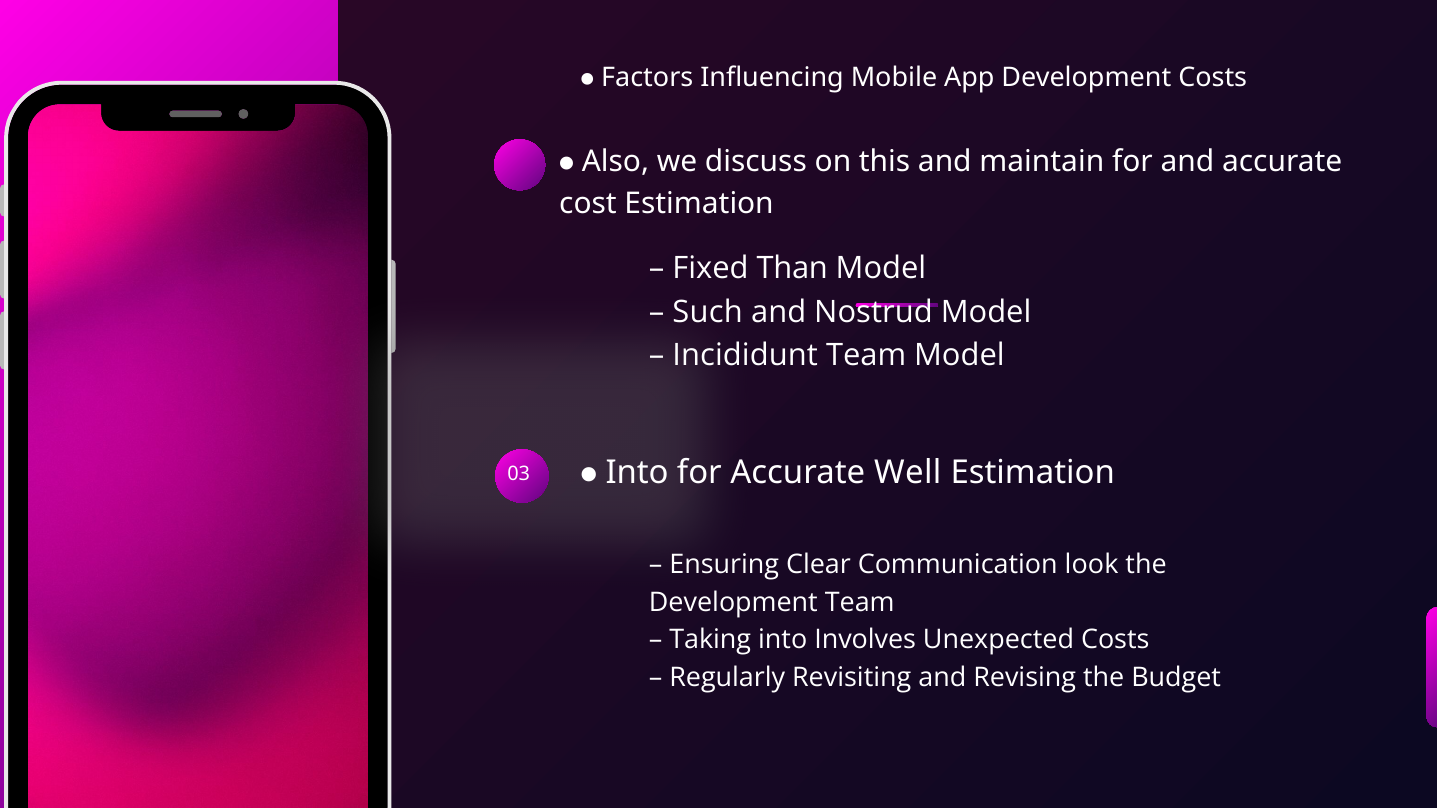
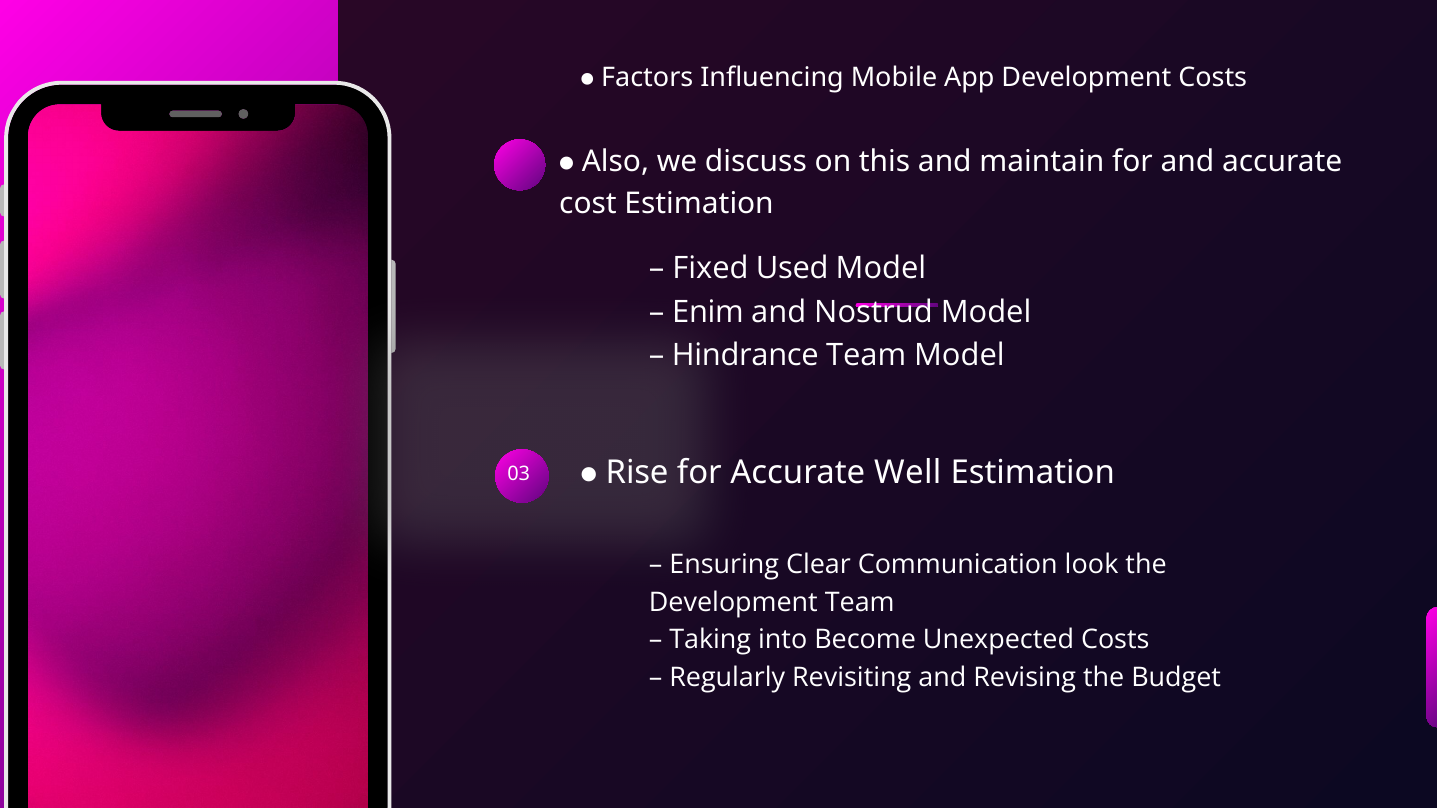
Than: Than -> Used
Such: Such -> Enim
Incididunt: Incididunt -> Hindrance
Into at (637, 473): Into -> Rise
Involves: Involves -> Become
